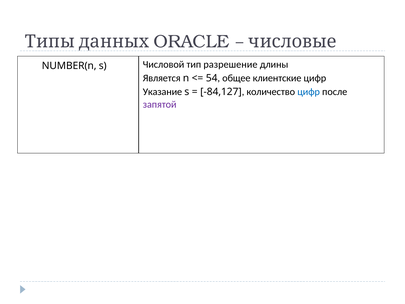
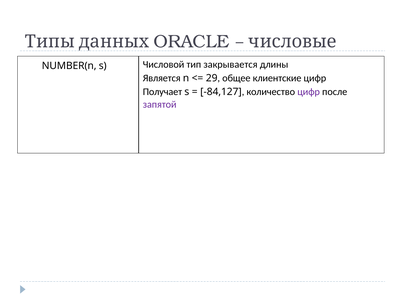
разрешение: разрешение -> закрывается
54: 54 -> 29
Указание: Указание -> Получает
цифр at (309, 92) colour: blue -> purple
